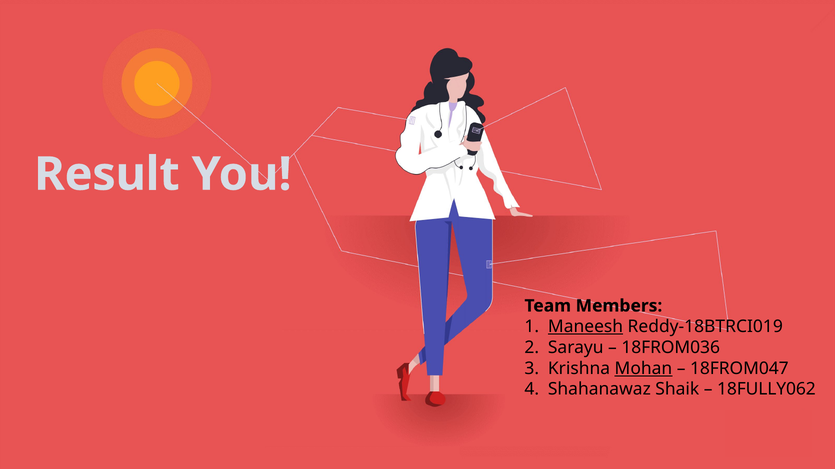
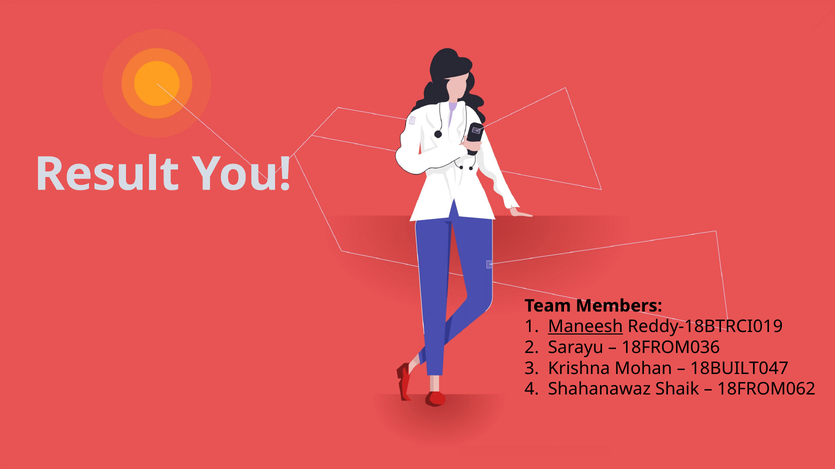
Mohan underline: present -> none
18FROM047: 18FROM047 -> 18BUILT047
18FULLY062: 18FULLY062 -> 18FROM062
